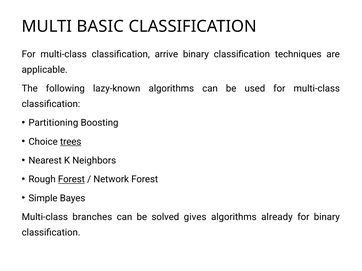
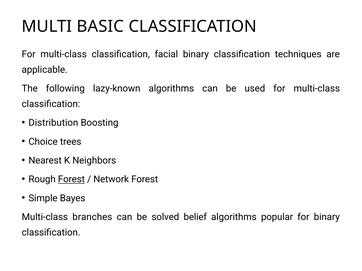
arrive: arrive -> facial
Partitioning: Partitioning -> Distribution
trees underline: present -> none
gives: gives -> belief
already: already -> popular
